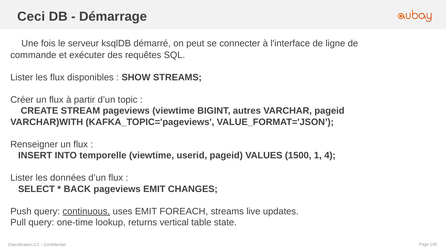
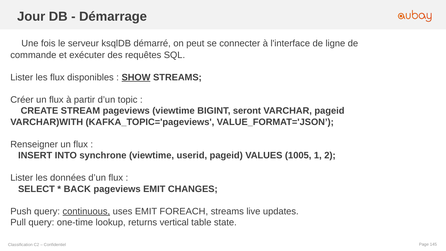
Ceci: Ceci -> Jour
SHOW underline: none -> present
autres: autres -> seront
temporelle: temporelle -> synchrone
1500: 1500 -> 1005
4: 4 -> 2
